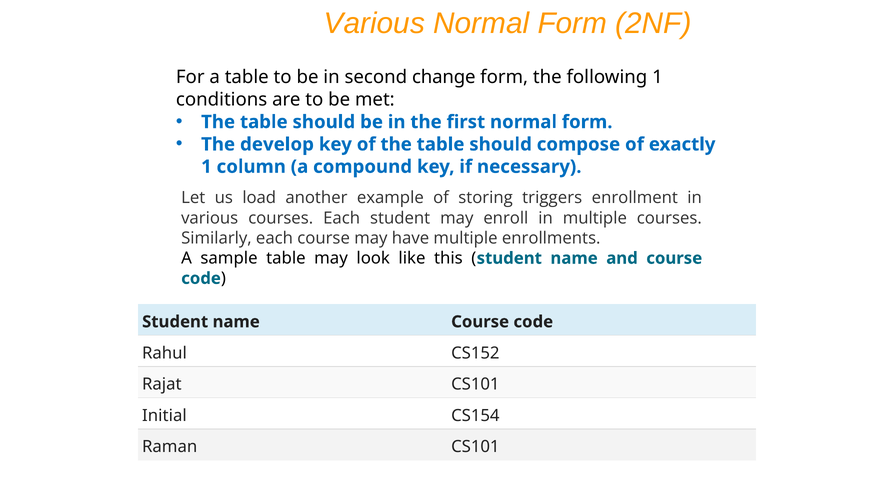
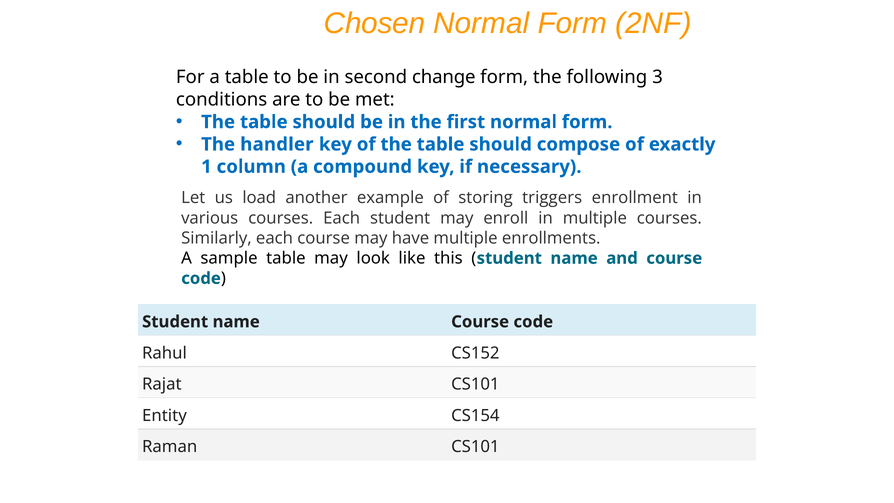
Various at (374, 23): Various -> Chosen
following 1: 1 -> 3
develop: develop -> handler
Initial: Initial -> Entity
